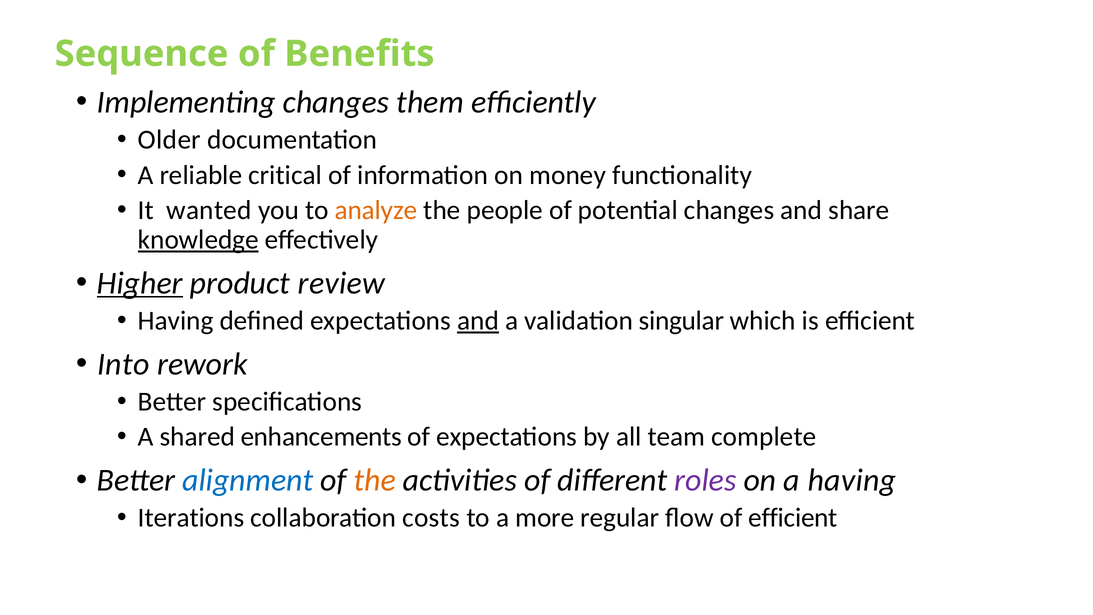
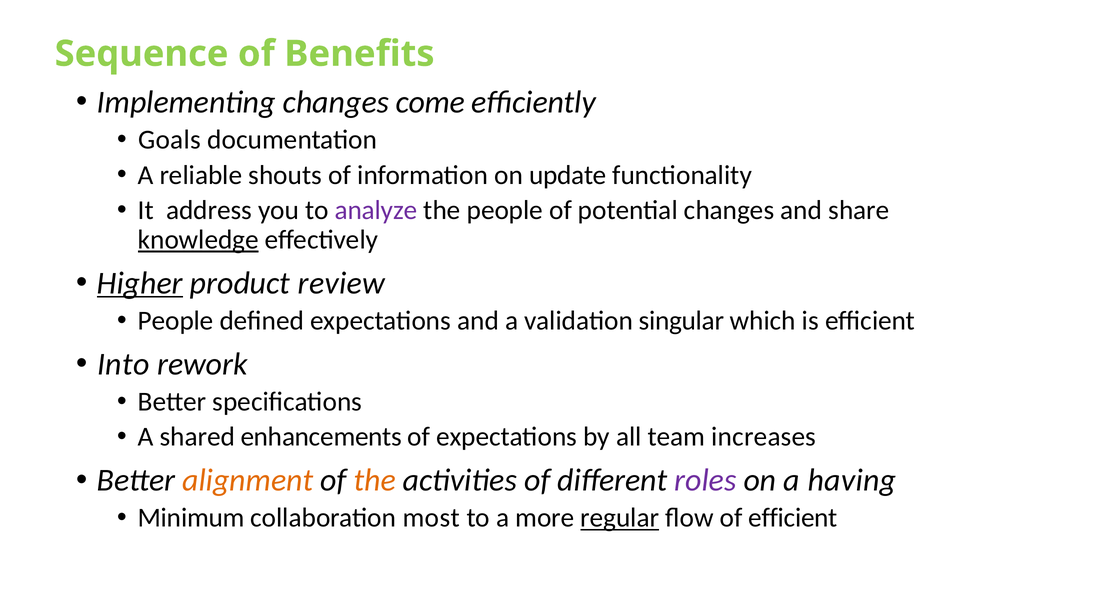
them: them -> come
Older: Older -> Goals
critical: critical -> shouts
money: money -> update
wanted: wanted -> address
analyze colour: orange -> purple
Having at (176, 321): Having -> People
and at (478, 321) underline: present -> none
complete: complete -> increases
alignment colour: blue -> orange
Iterations: Iterations -> Minimum
costs: costs -> most
regular underline: none -> present
